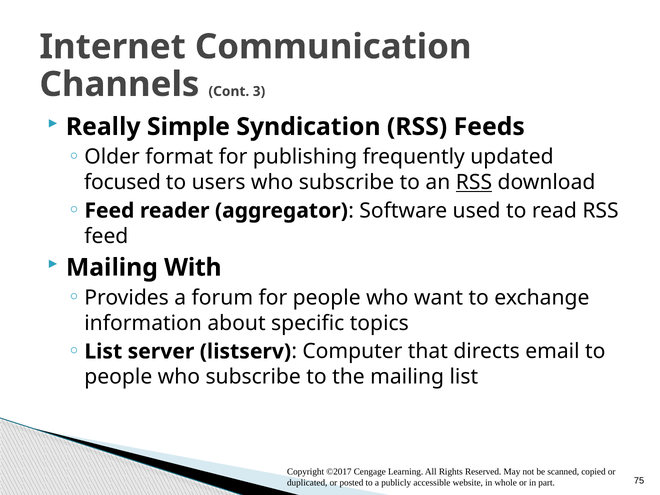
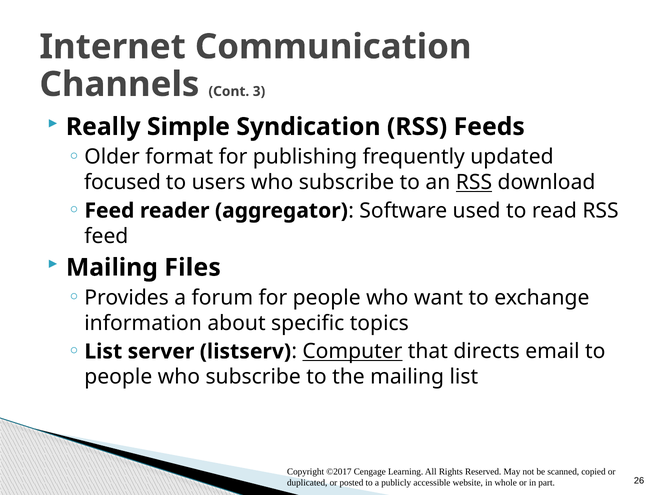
With: With -> Files
Computer underline: none -> present
75: 75 -> 26
